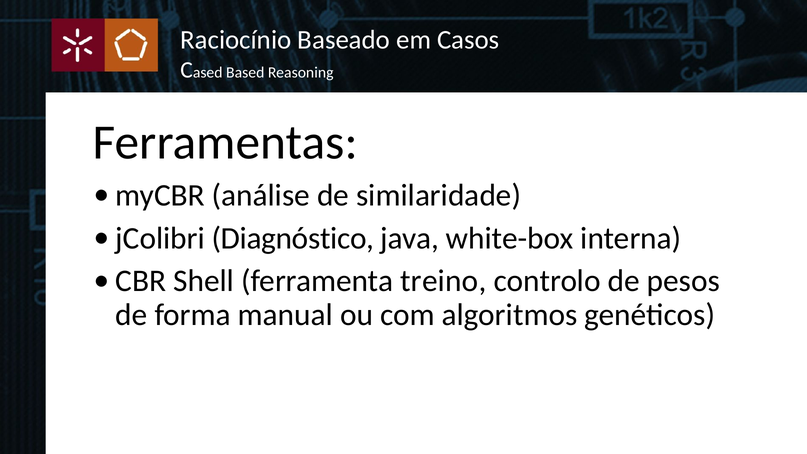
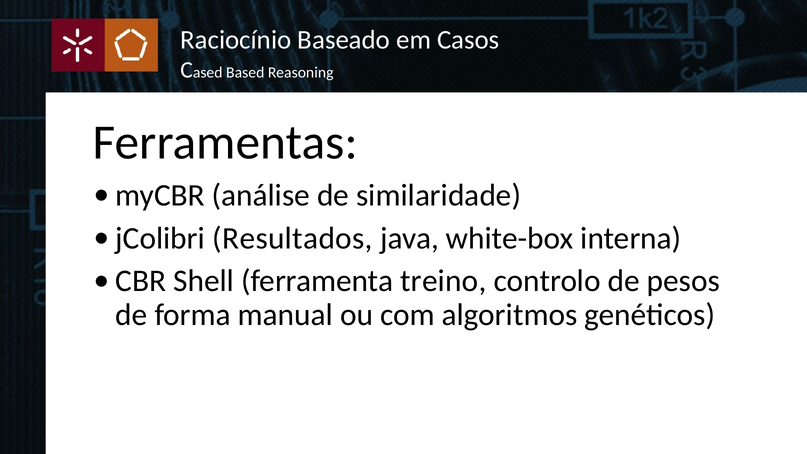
Diagnóstico: Diagnóstico -> Resultados
